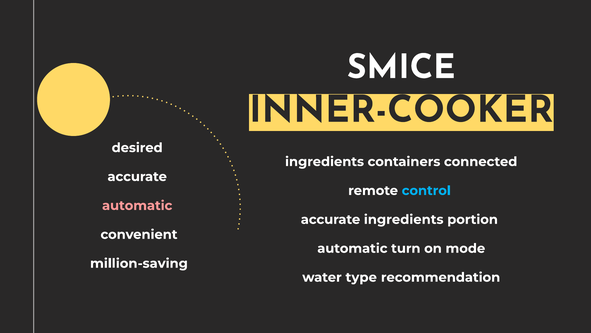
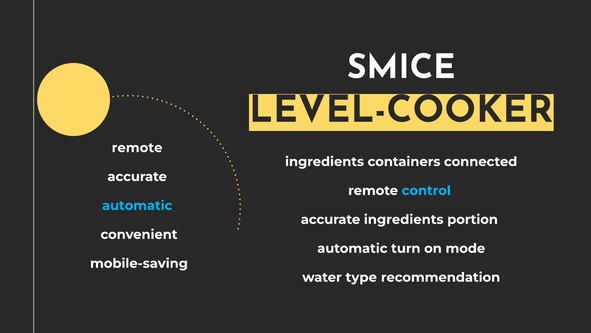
INNER-COOKER: INNER-COOKER -> LEVEL-COOKER
desired at (137, 148): desired -> remote
automatic at (137, 205) colour: pink -> light blue
million-saving: million-saving -> mobile-saving
